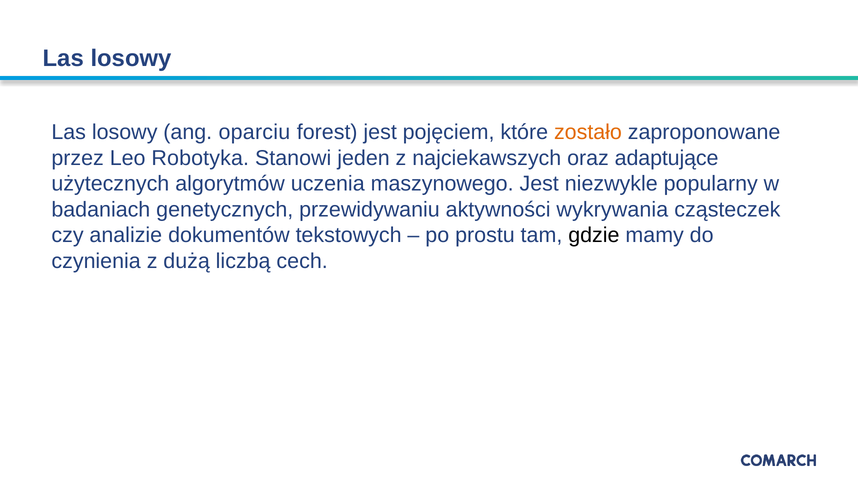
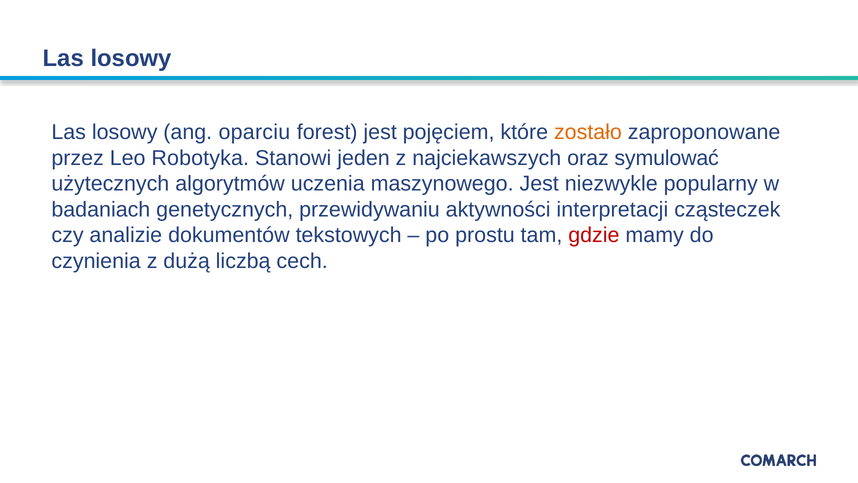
adaptujące: adaptujące -> symulować
wykrywania: wykrywania -> interpretacji
gdzie colour: black -> red
